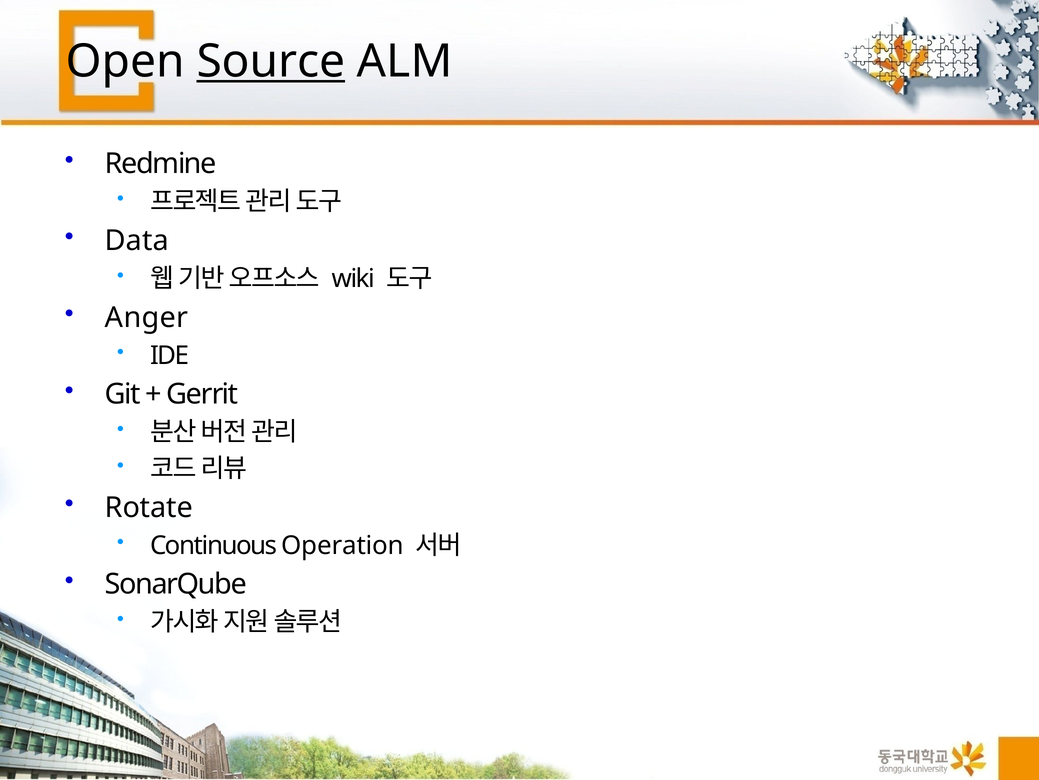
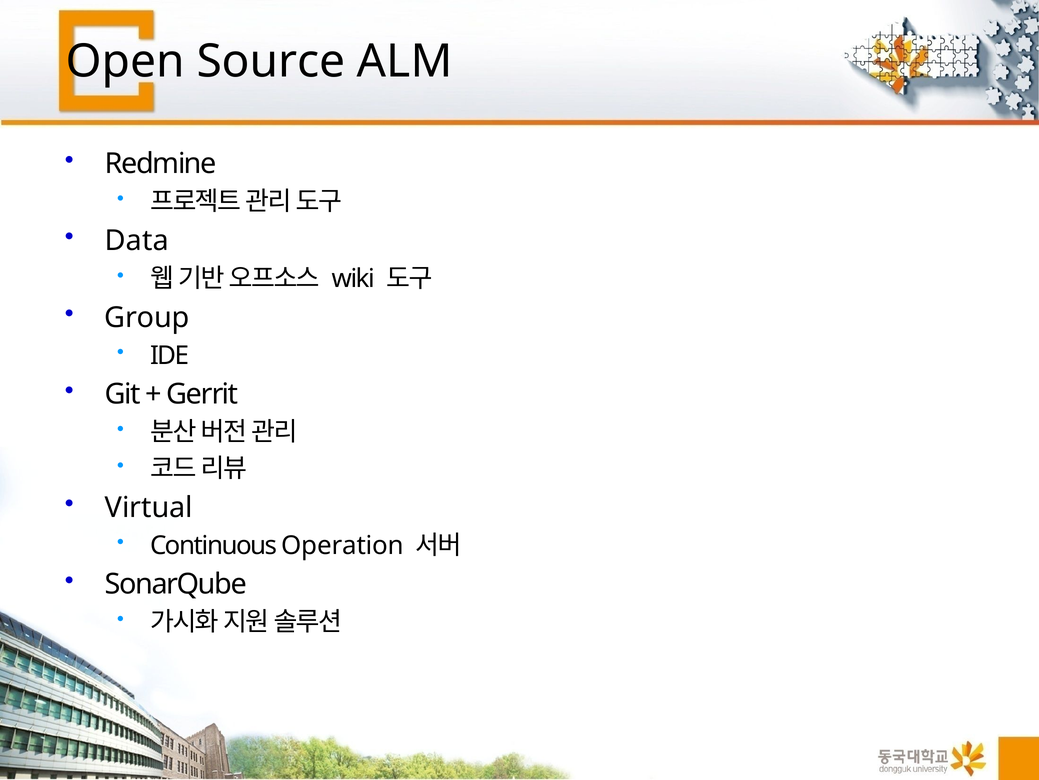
Source underline: present -> none
Anger: Anger -> Group
Rotate: Rotate -> Virtual
